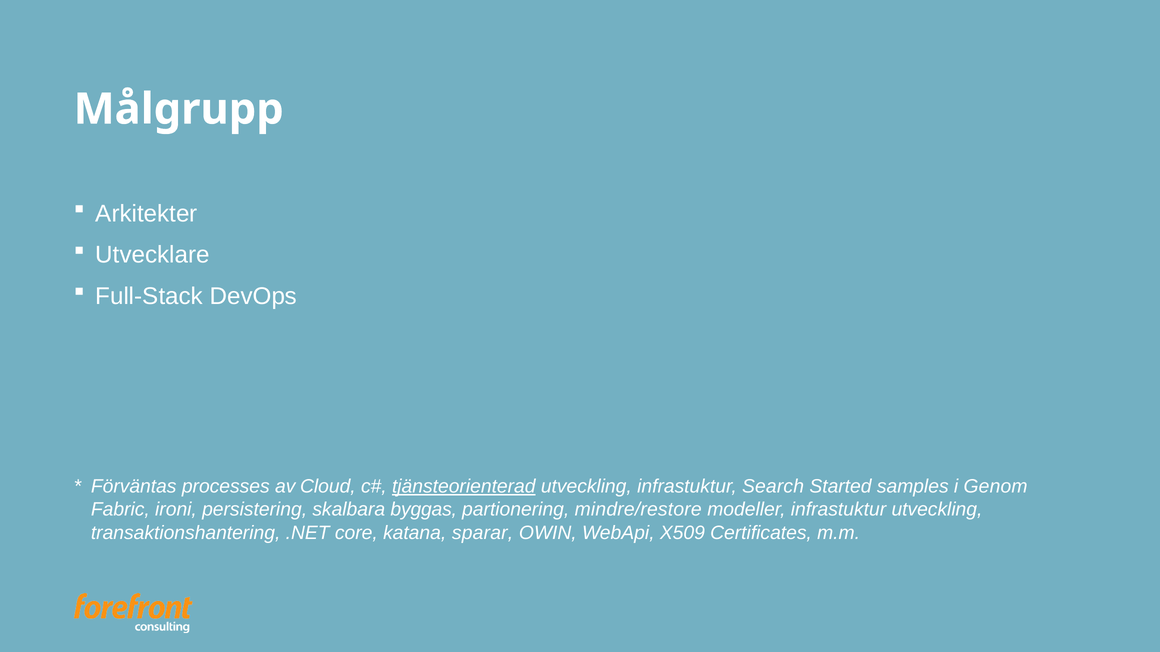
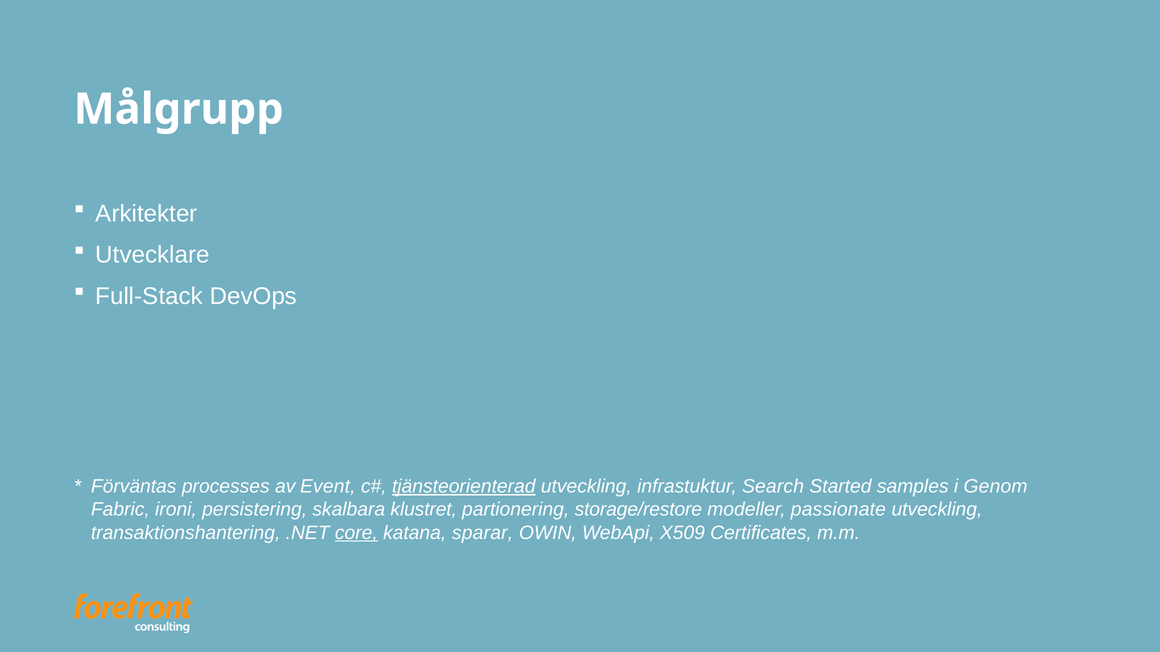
Cloud: Cloud -> Event
byggas: byggas -> klustret
mindre/restore: mindre/restore -> storage/restore
modeller infrastuktur: infrastuktur -> passionate
core underline: none -> present
